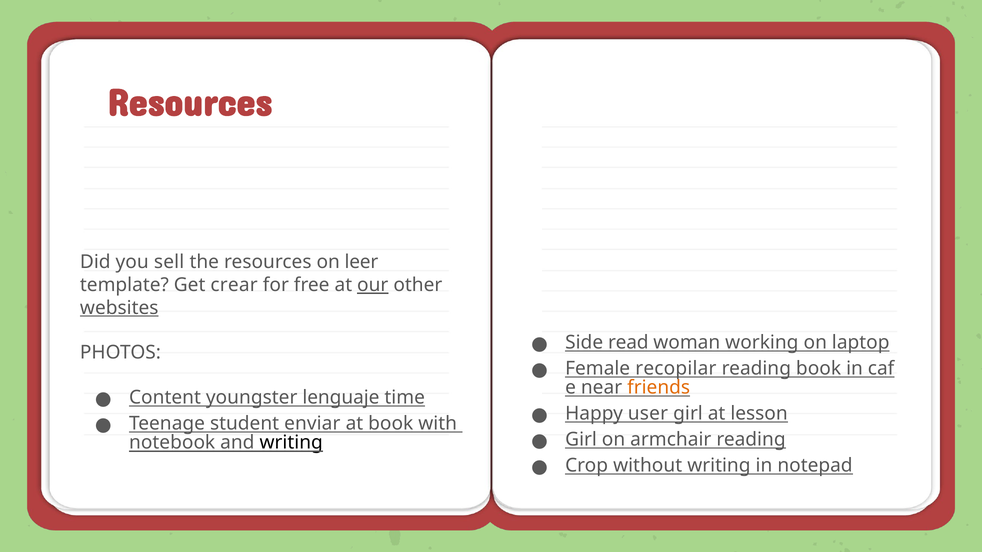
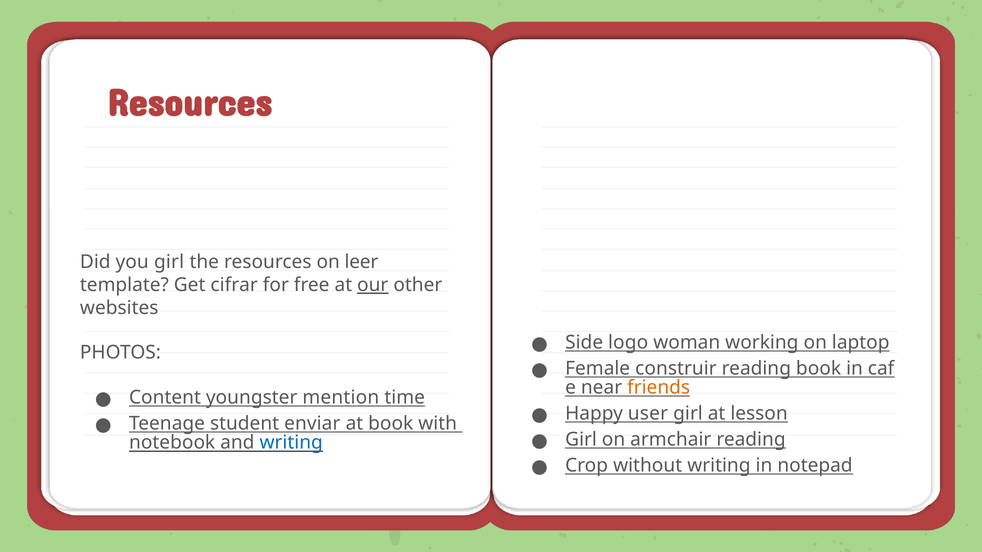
you sell: sell -> girl
crear: crear -> cifrar
websites underline: present -> none
read: read -> logo
recopilar: recopilar -> construir
lenguaje: lenguaje -> mention
writing at (291, 443) colour: black -> blue
